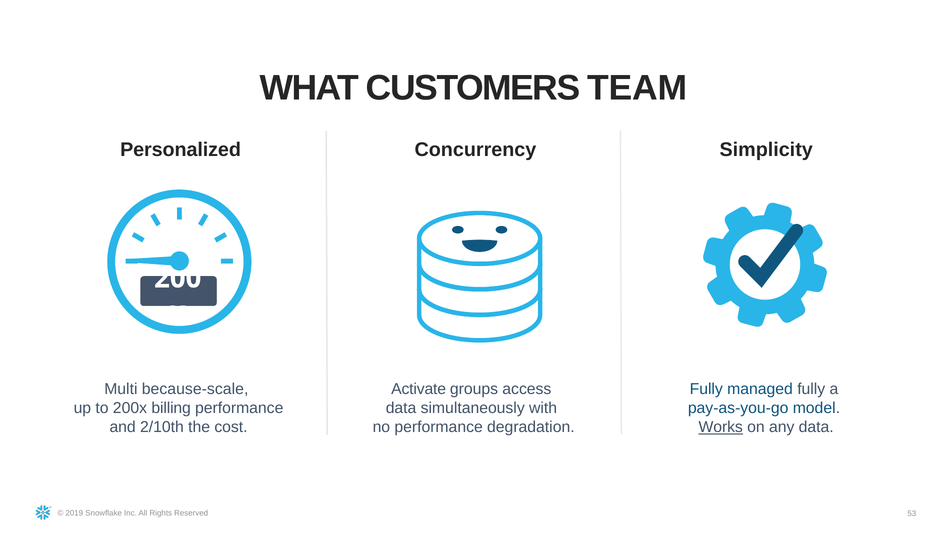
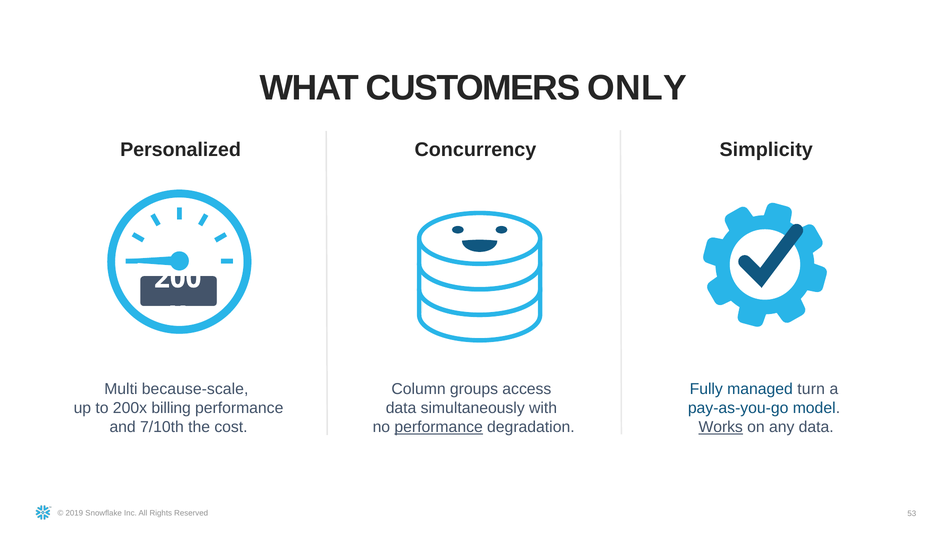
TEAM: TEAM -> ONLY
Activate: Activate -> Column
managed fully: fully -> turn
2/10th: 2/10th -> 7/10th
performance at (439, 427) underline: none -> present
